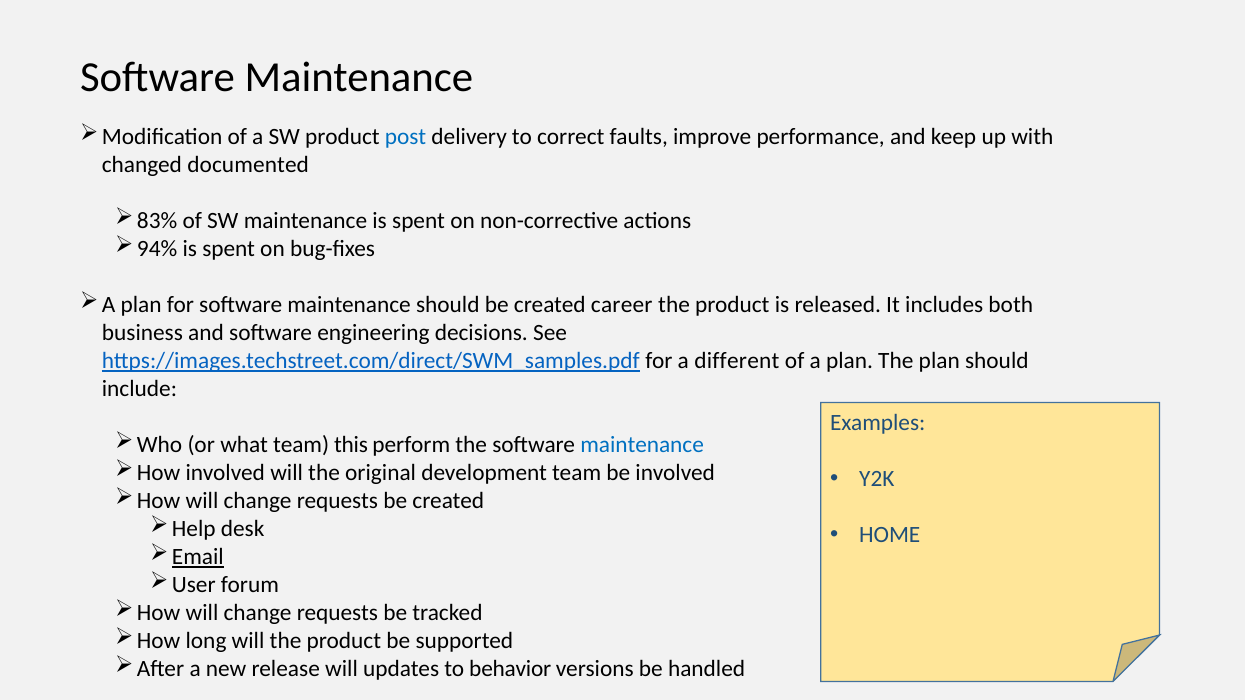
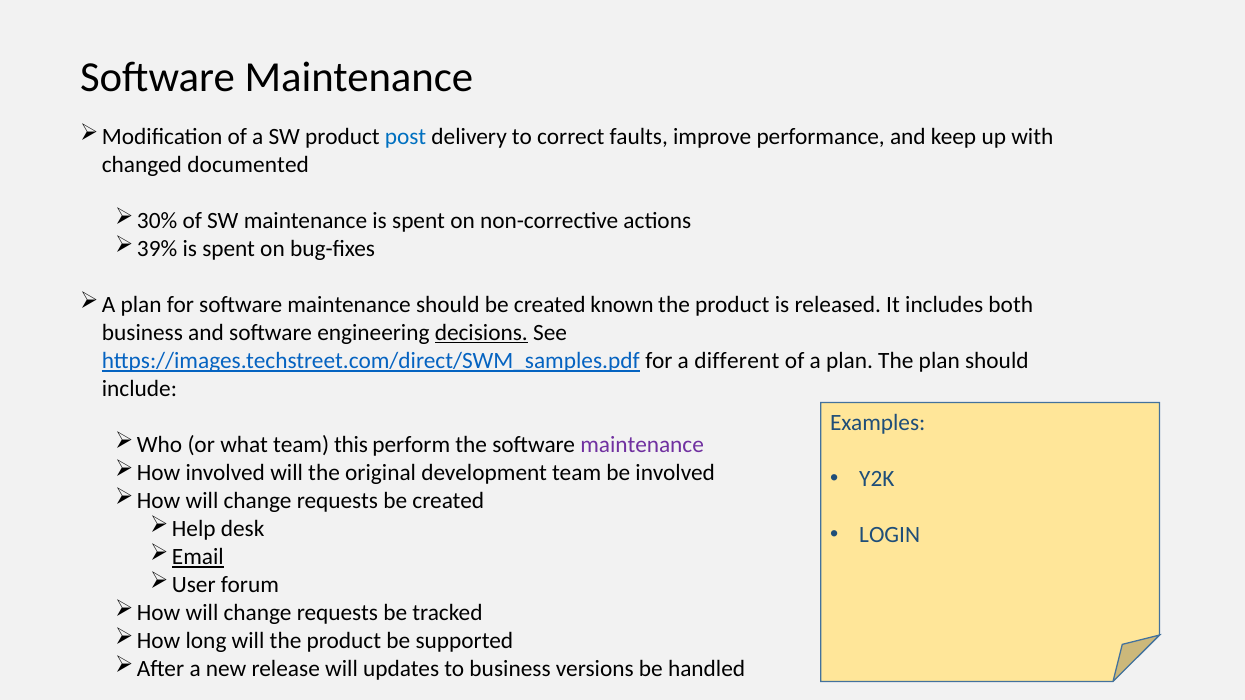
83%: 83% -> 30%
94%: 94% -> 39%
career: career -> known
decisions underline: none -> present
maintenance at (642, 445) colour: blue -> purple
HOME: HOME -> LOGIN
to behavior: behavior -> business
